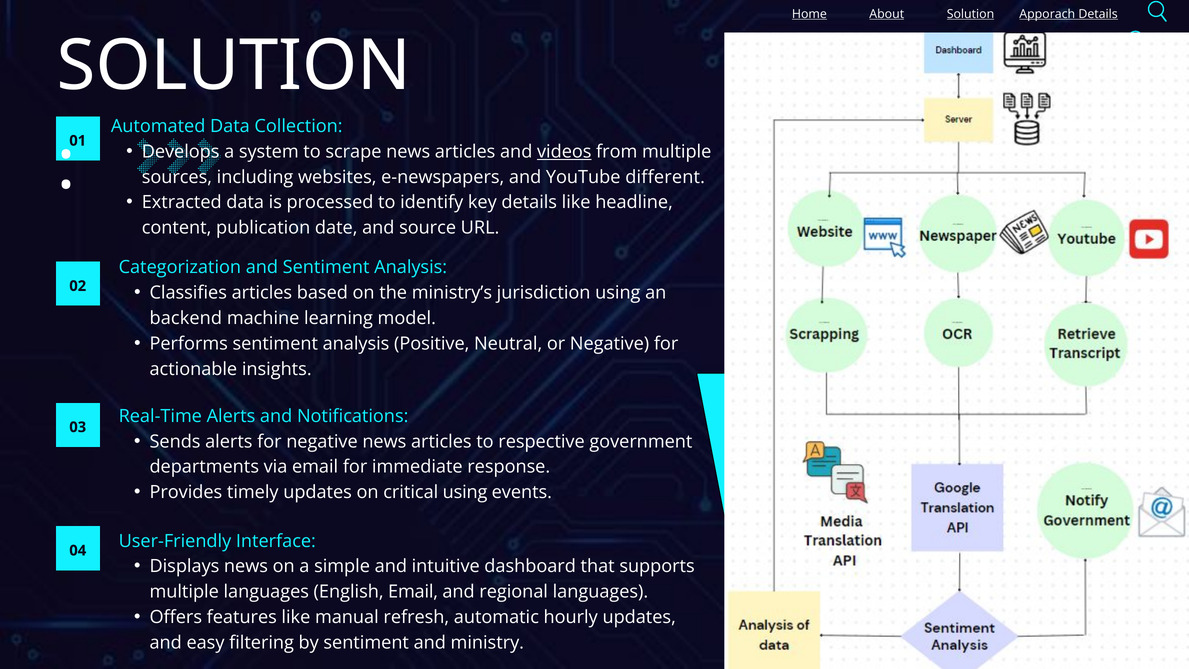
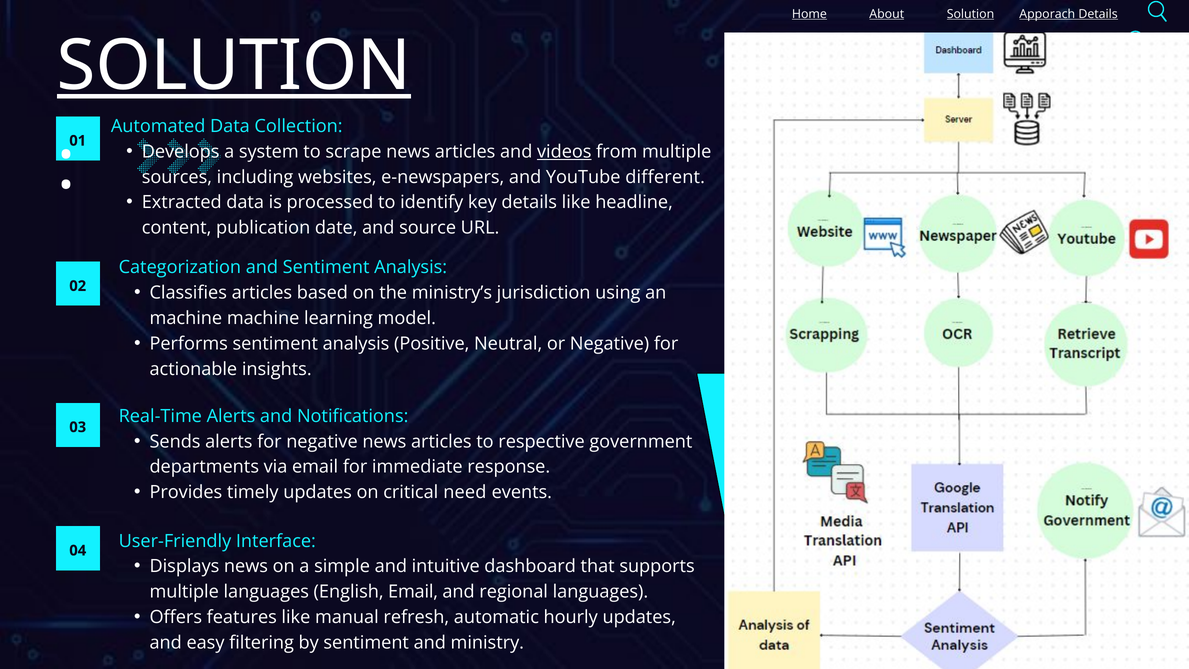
SOLUTION at (234, 66) underline: none -> present
backend at (186, 318): backend -> machine
critical using: using -> need
